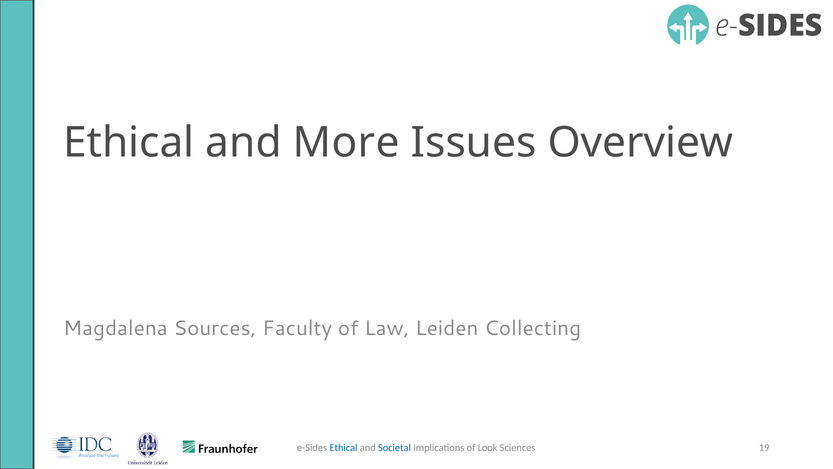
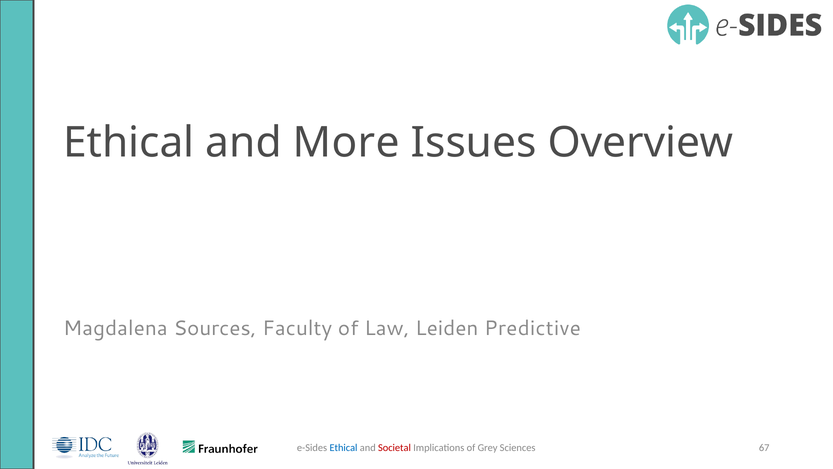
Collecting: Collecting -> Predictive
Societal colour: blue -> red
Look: Look -> Grey
19: 19 -> 67
